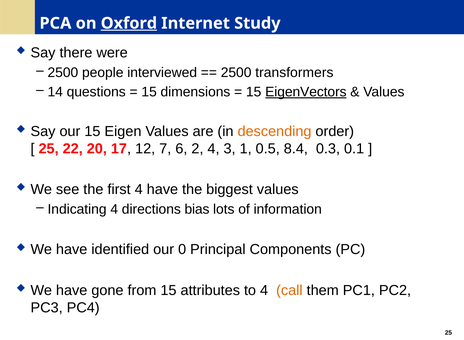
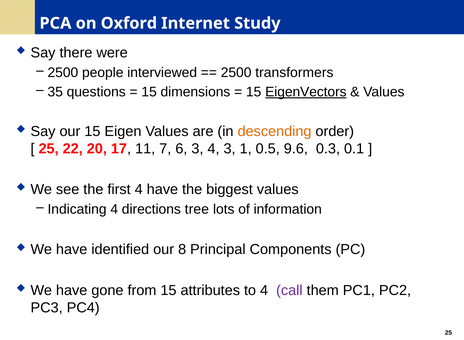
Oxford underline: present -> none
14: 14 -> 35
12: 12 -> 11
6 2: 2 -> 3
8.4: 8.4 -> 9.6
bias: bias -> tree
0: 0 -> 8
call colour: orange -> purple
